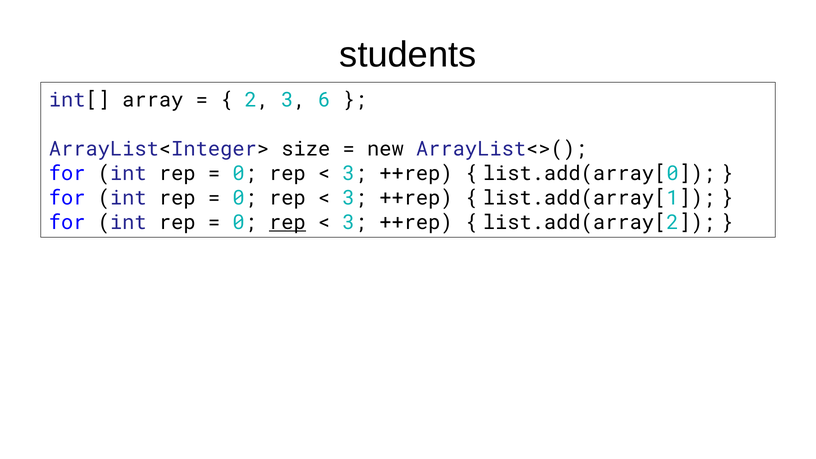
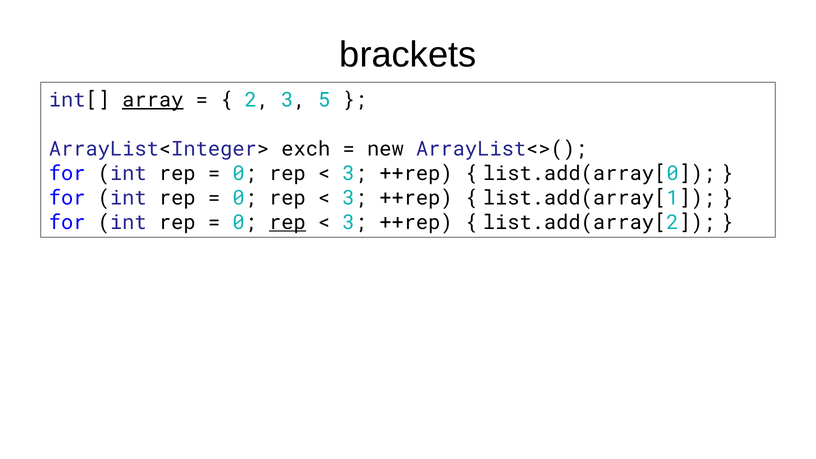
students: students -> brackets
array underline: none -> present
6: 6 -> 5
size: size -> exch
